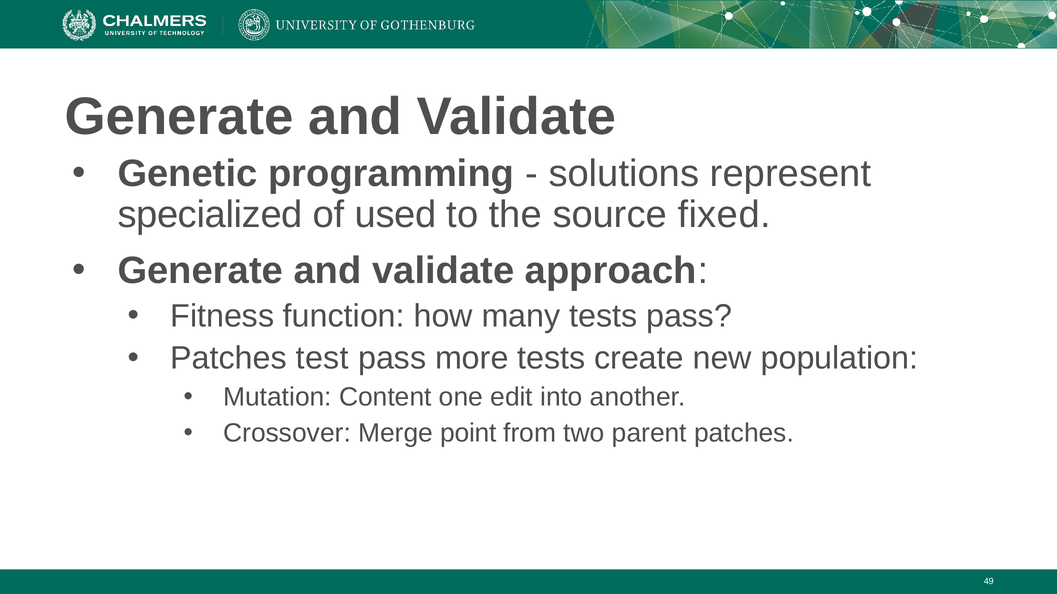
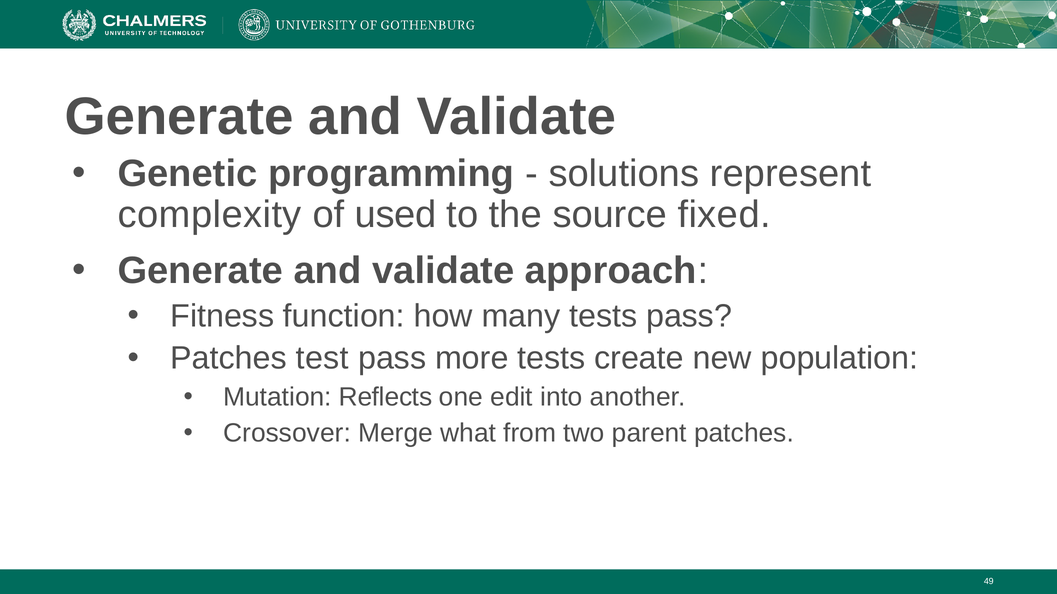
specialized: specialized -> complexity
Content: Content -> Reflects
point: point -> what
